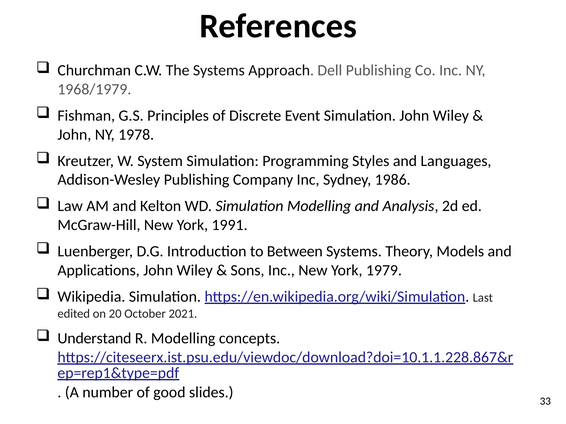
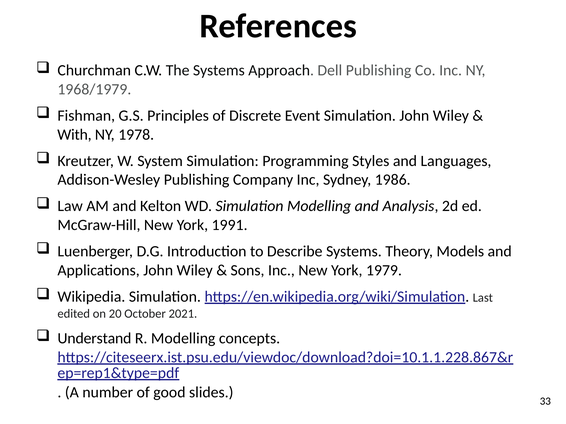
John at (74, 135): John -> With
Between: Between -> Describe
